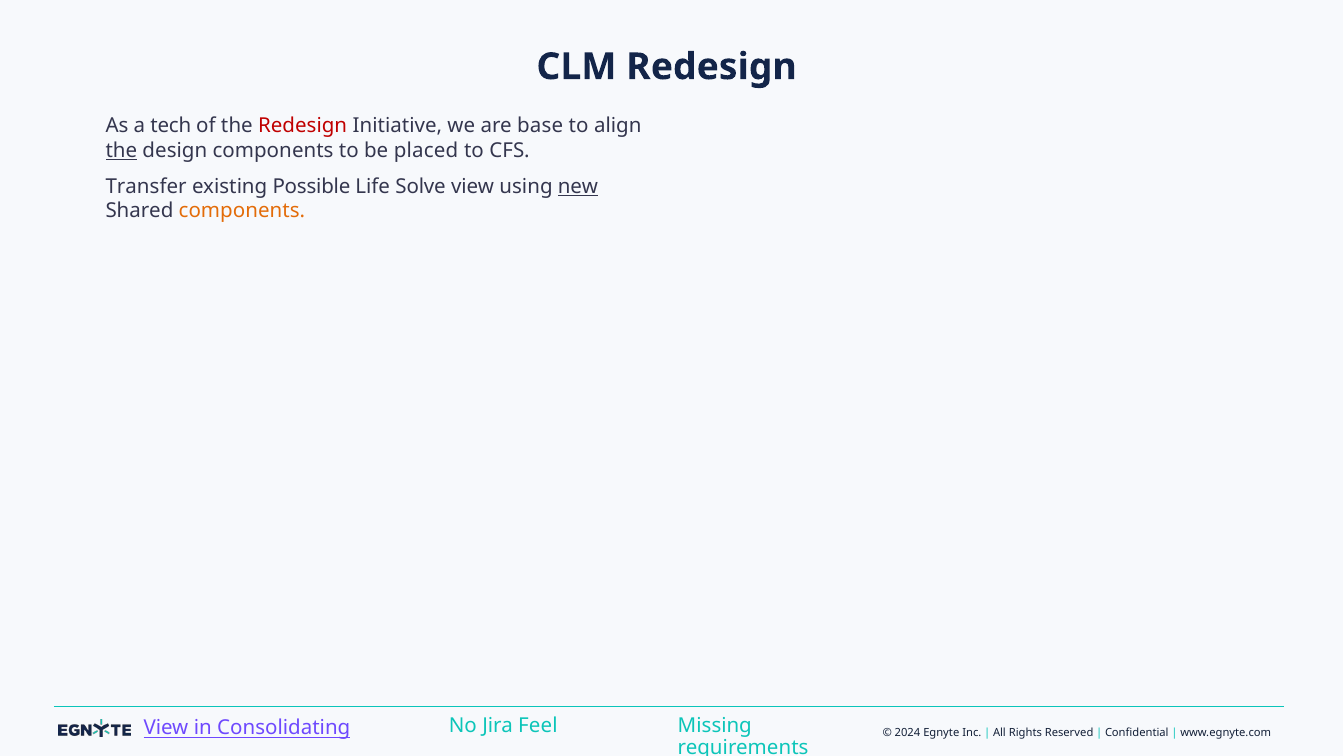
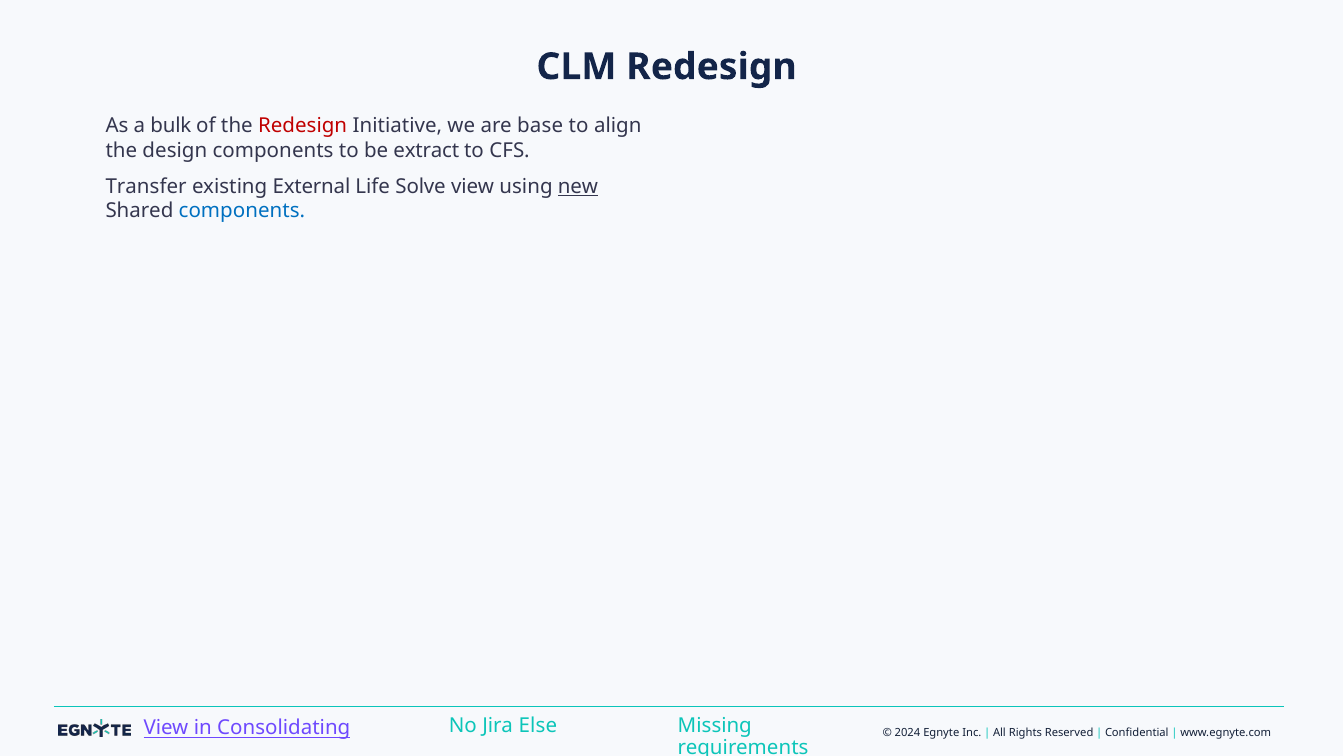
tech: tech -> bulk
the at (121, 150) underline: present -> none
placed: placed -> extract
Possible: Possible -> External
components at (242, 211) colour: orange -> blue
Feel: Feel -> Else
